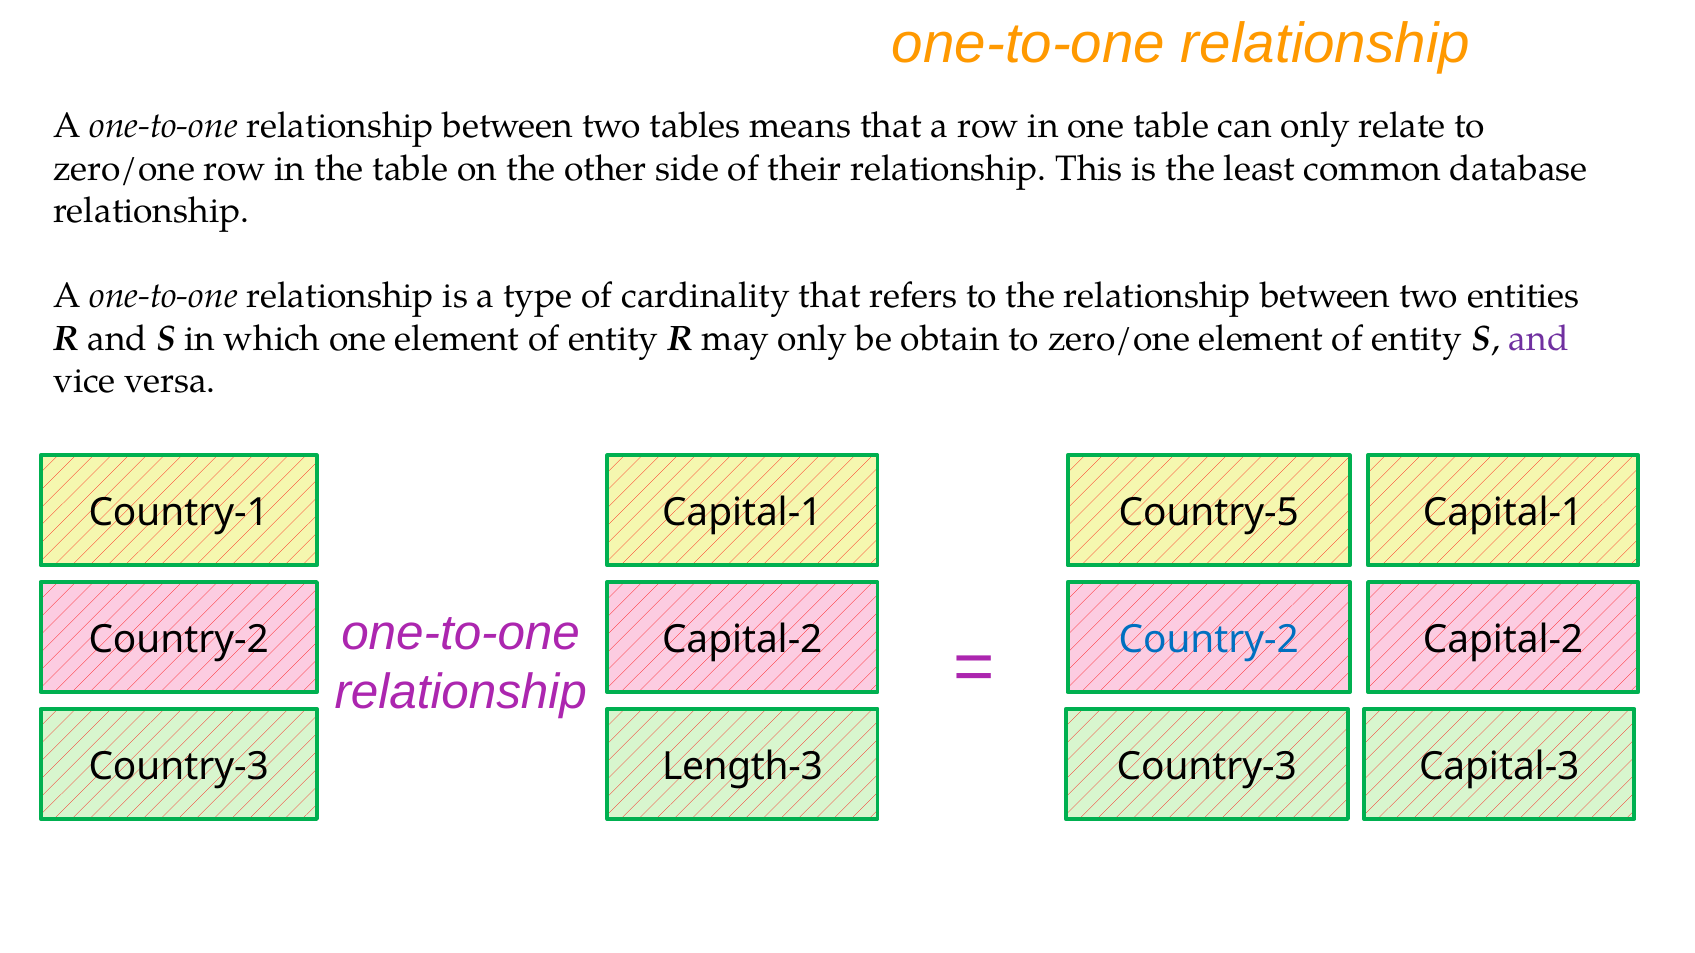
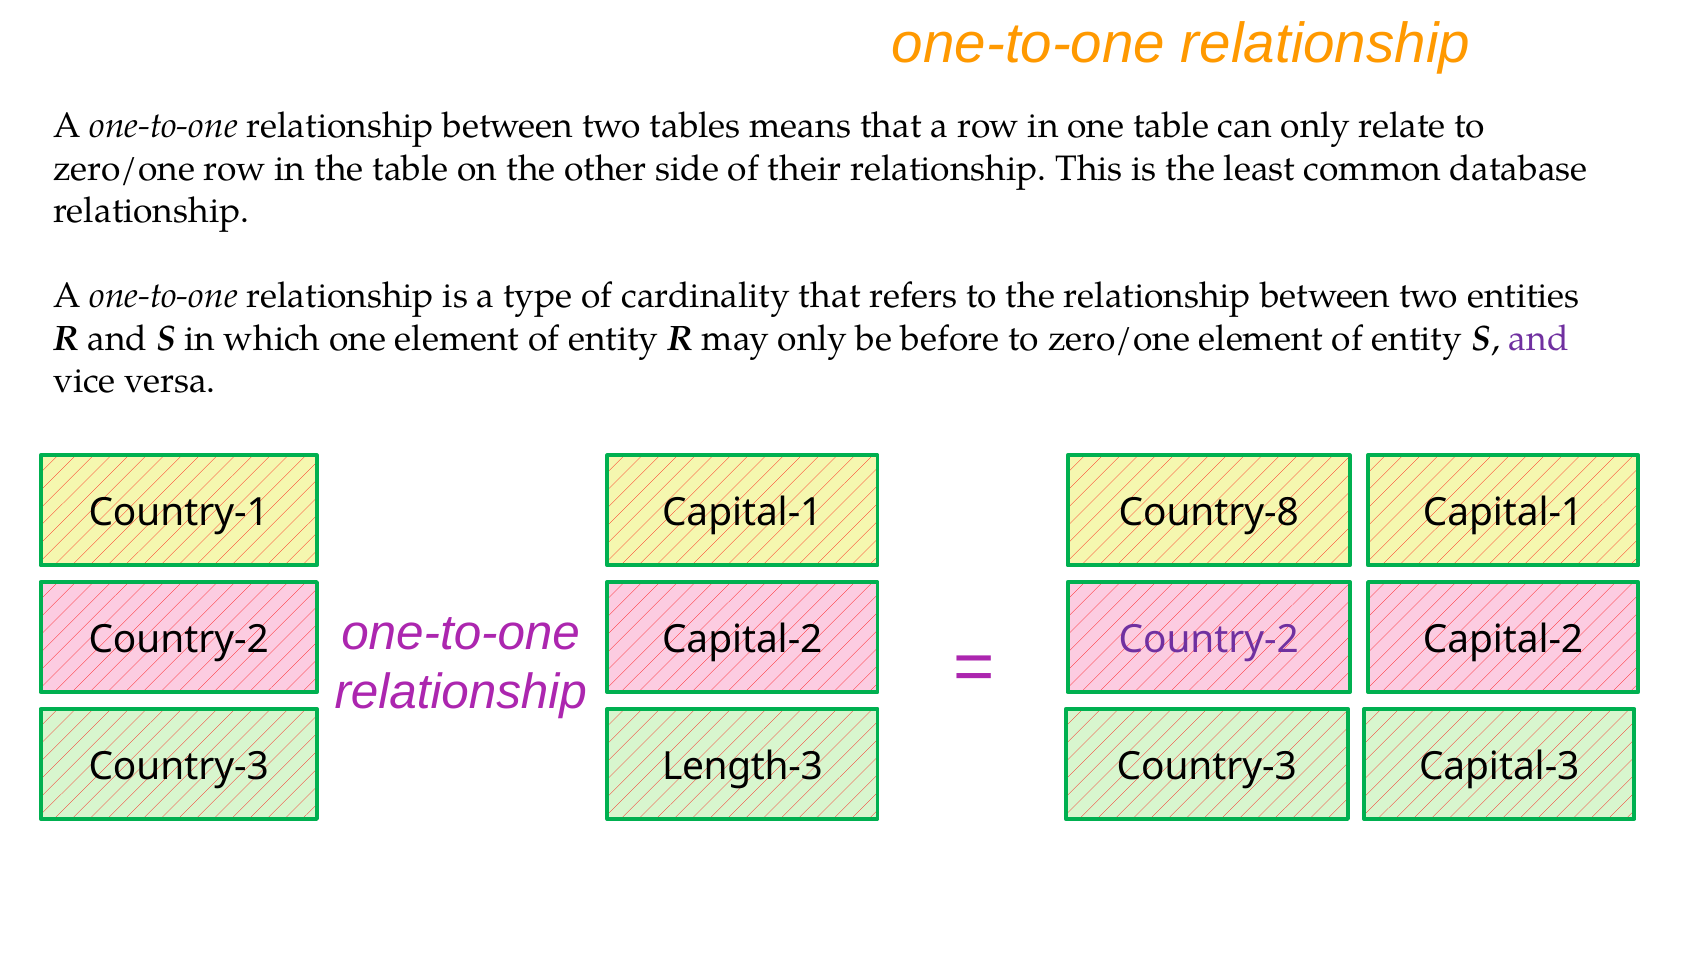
obtain: obtain -> before
Country-5: Country-5 -> Country-8
Country-2 at (1209, 640) colour: blue -> purple
